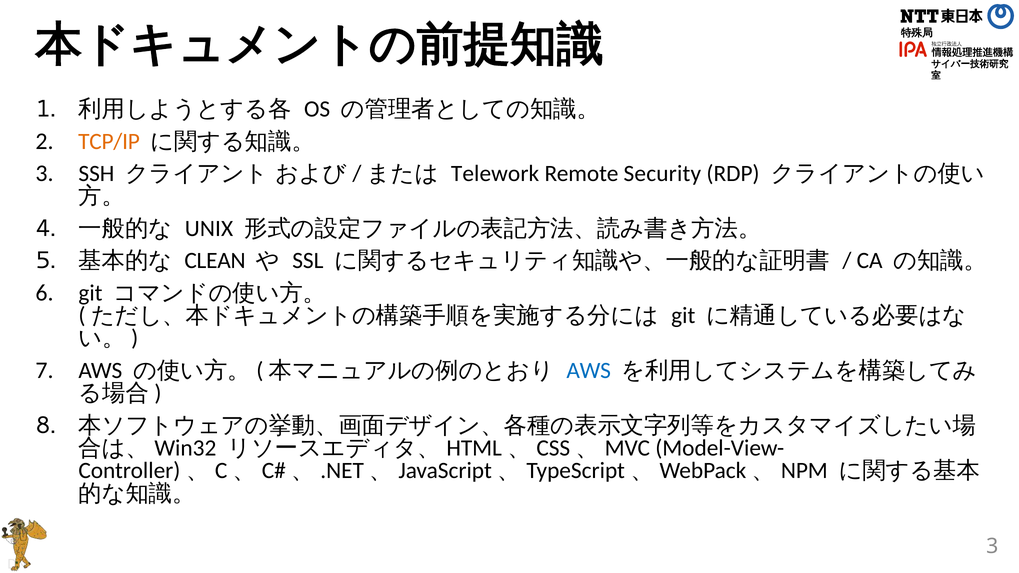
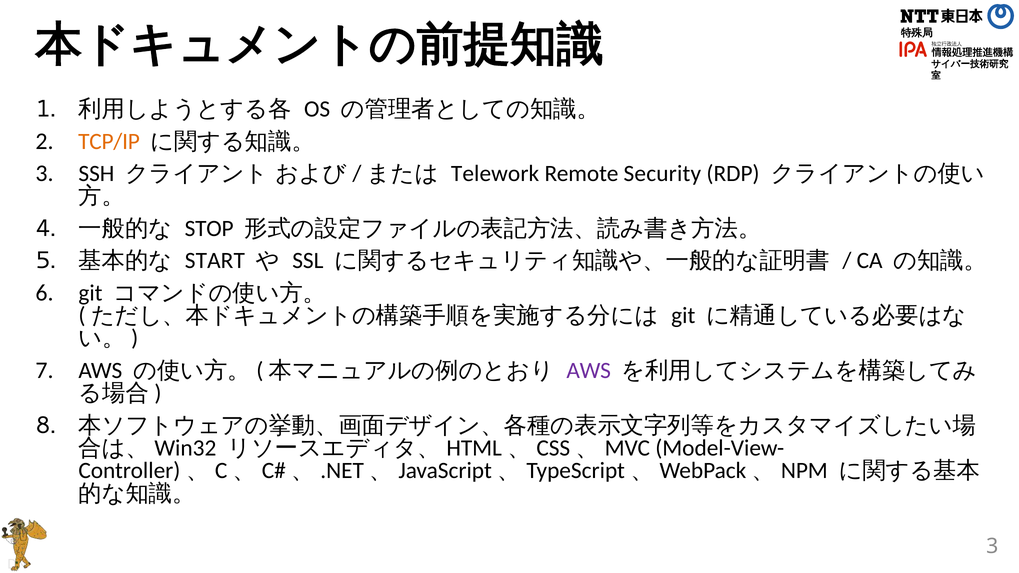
UNIX: UNIX -> STOP
CLEAN: CLEAN -> START
AWS at (589, 371) colour: blue -> purple
